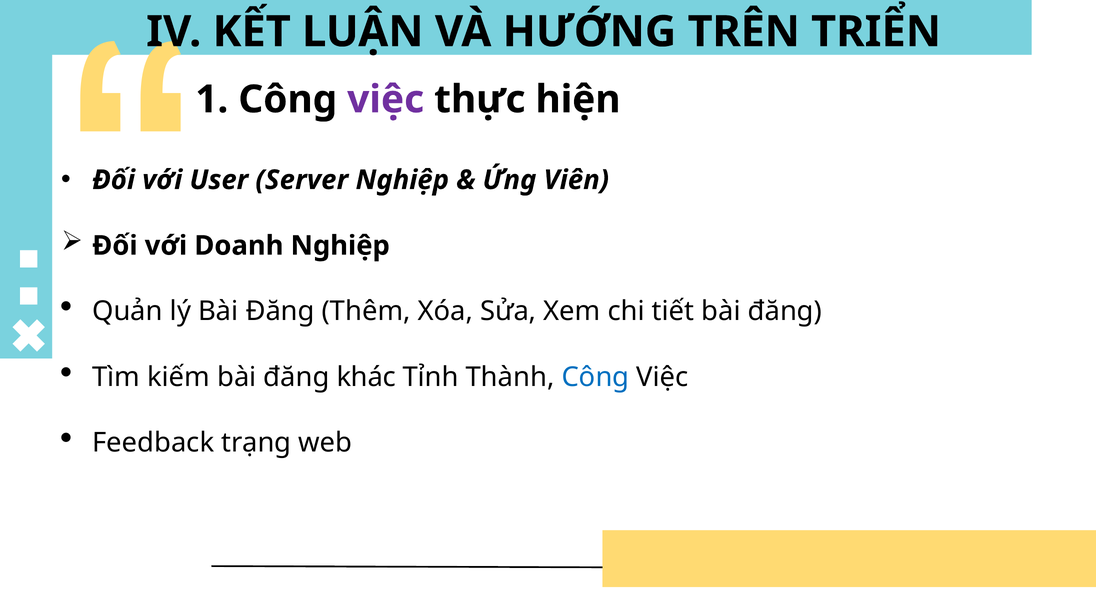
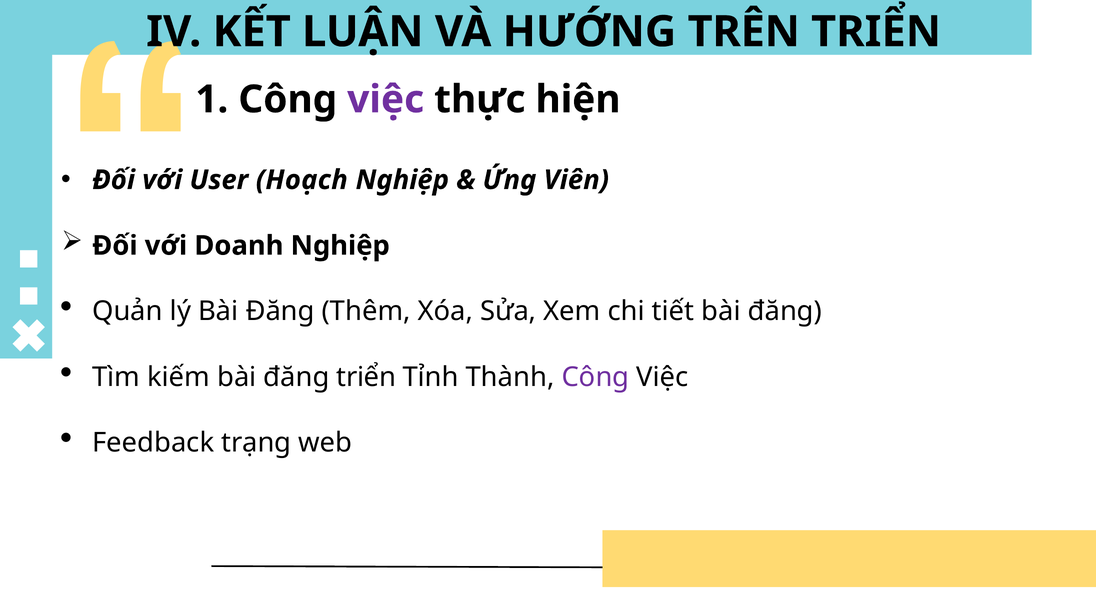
Server: Server -> Hoạch
đăng khác: khác -> triển
Công at (595, 377) colour: blue -> purple
